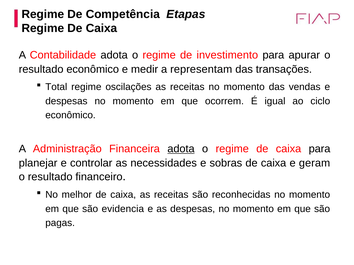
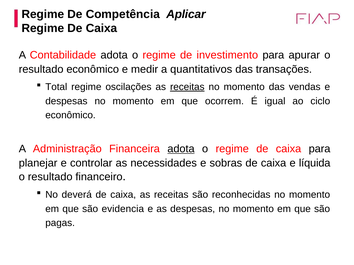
Etapas: Etapas -> Aplicar
representam: representam -> quantitativos
receitas at (187, 87) underline: none -> present
geram: geram -> líquida
melhor: melhor -> deverá
